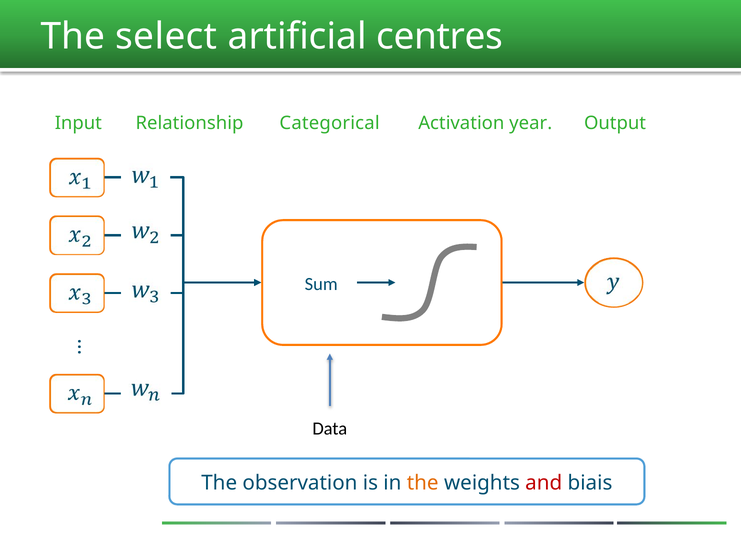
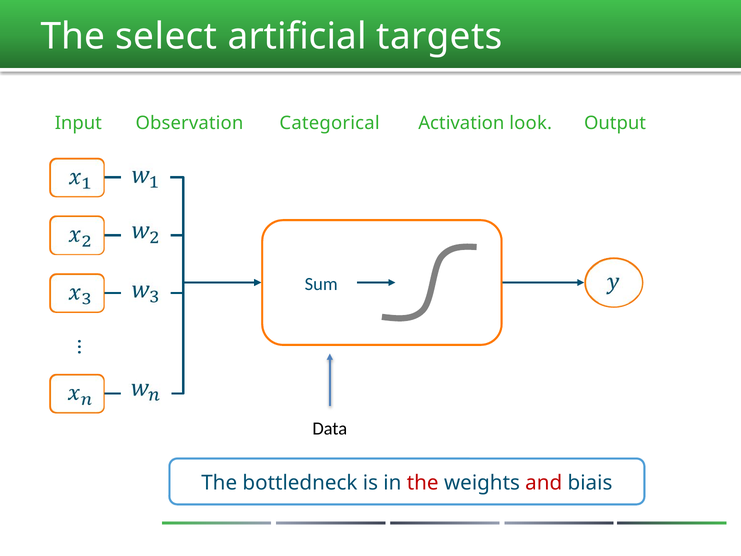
centres: centres -> targets
Relationship: Relationship -> Observation
year: year -> look
observation: observation -> bottledneck
the at (423, 483) colour: orange -> red
